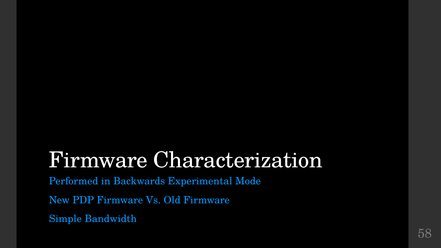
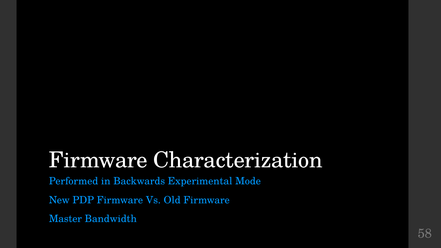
Simple: Simple -> Master
